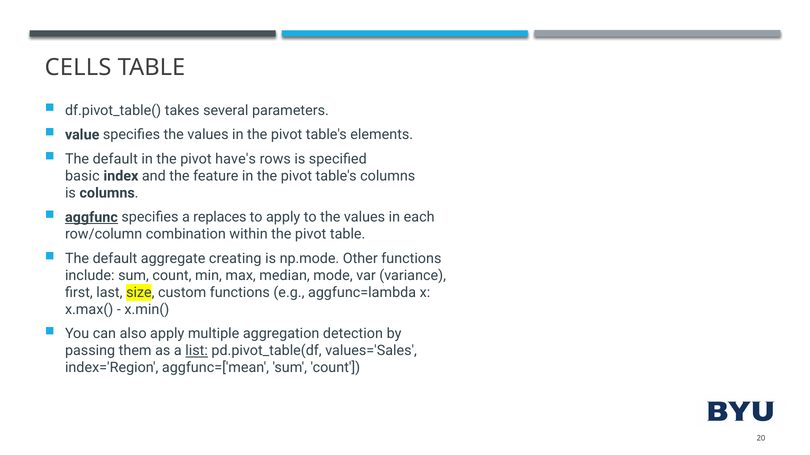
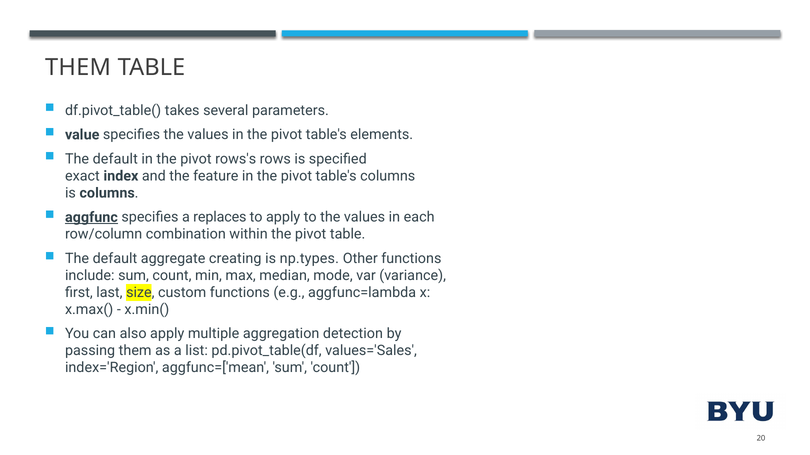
CELLS at (78, 68): CELLS -> THEM
have's: have's -> rows's
basic: basic -> exact
np.mode: np.mode -> np.types
list underline: present -> none
